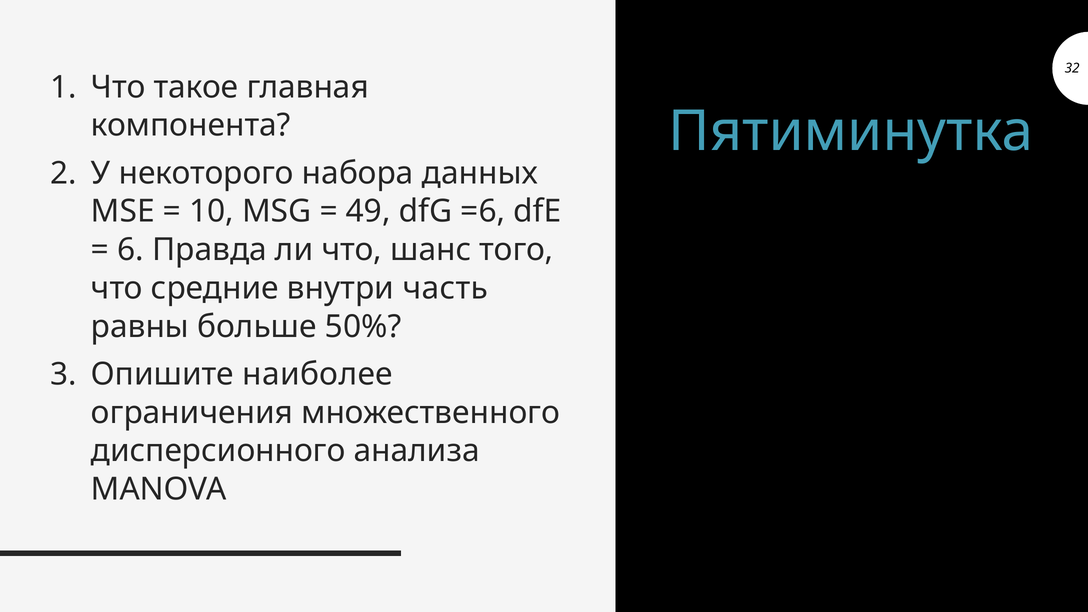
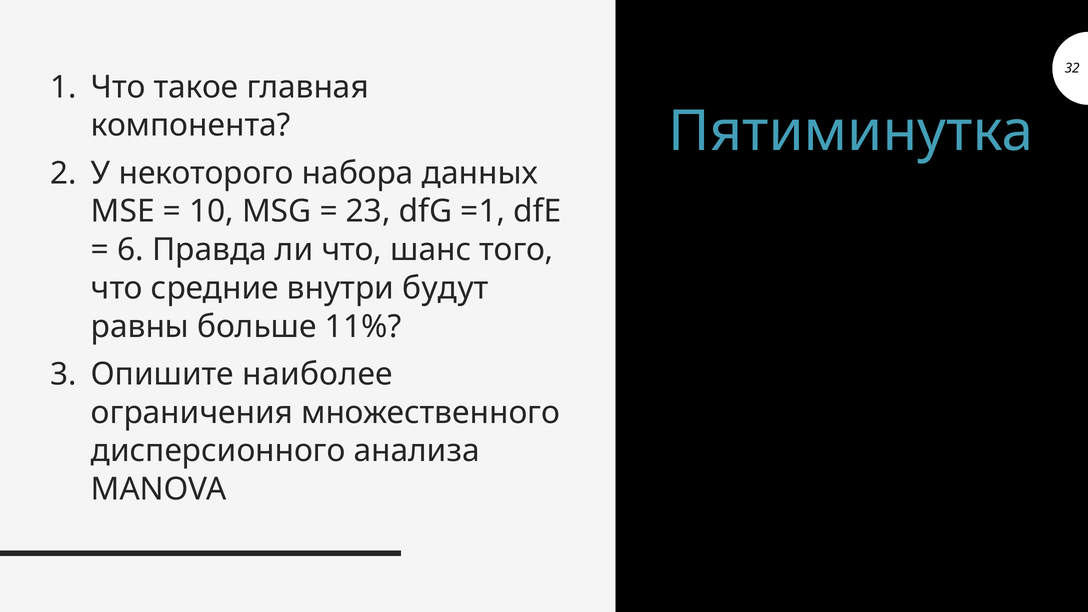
49: 49 -> 23
=6: =6 -> =1
часть: часть -> будут
50%: 50% -> 11%
